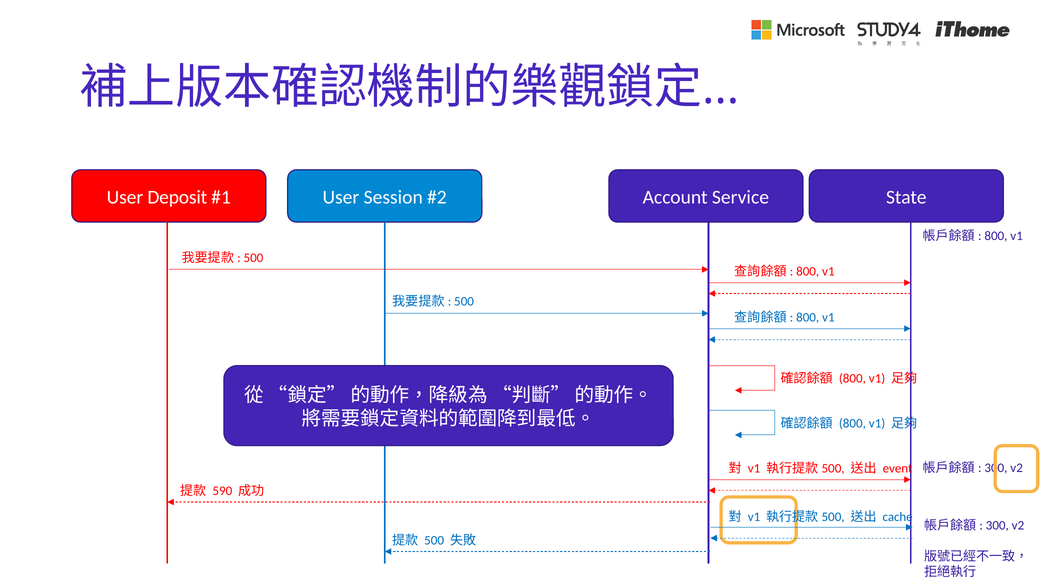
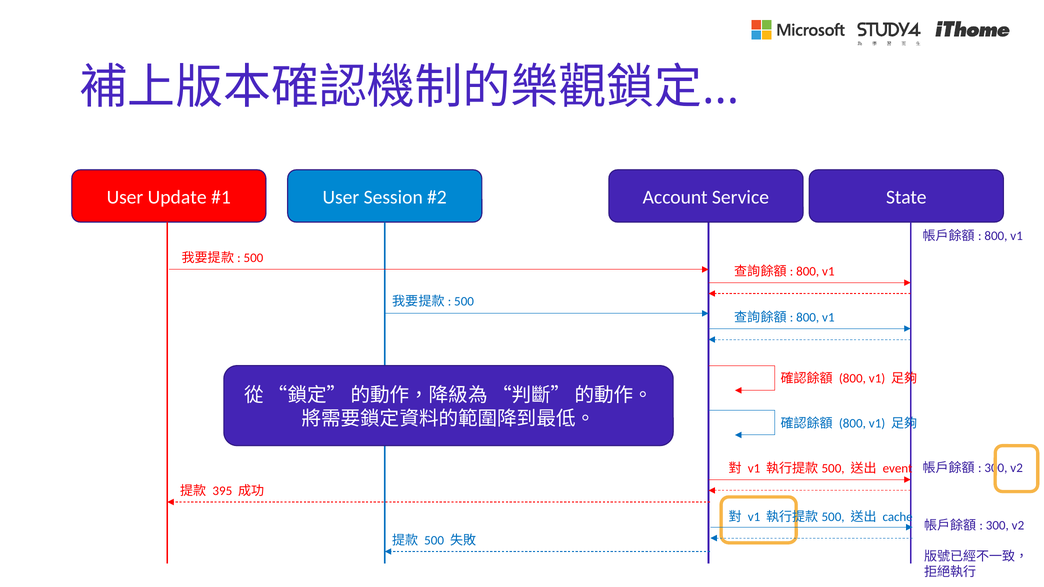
Deposit: Deposit -> Update
590: 590 -> 395
